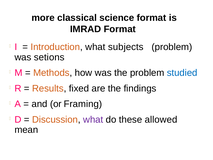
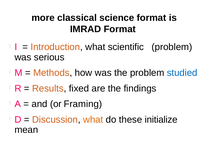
subjects: subjects -> scientific
setions: setions -> serious
what at (93, 119) colour: purple -> orange
allowed: allowed -> initialize
